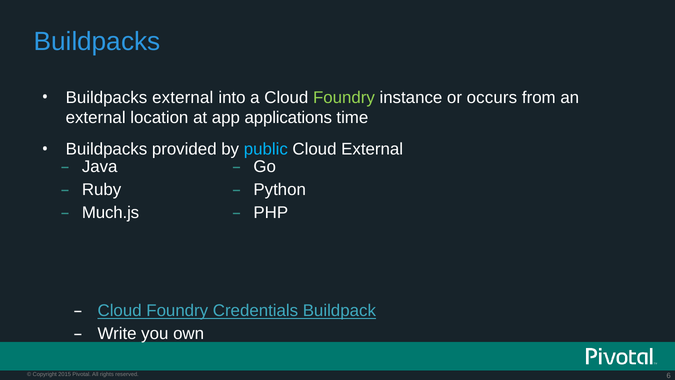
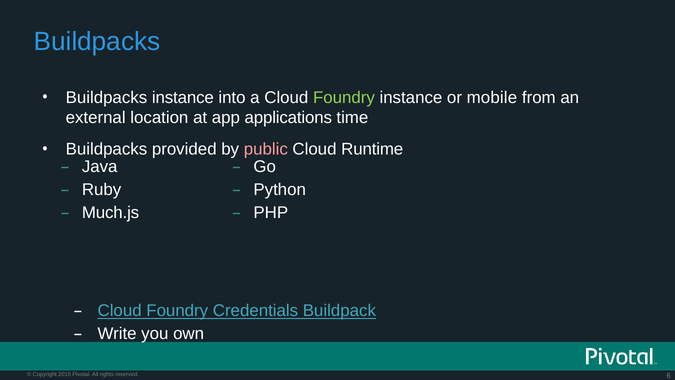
Buildpacks external: external -> instance
occurs: occurs -> mobile
public colour: light blue -> pink
Cloud External: External -> Runtime
